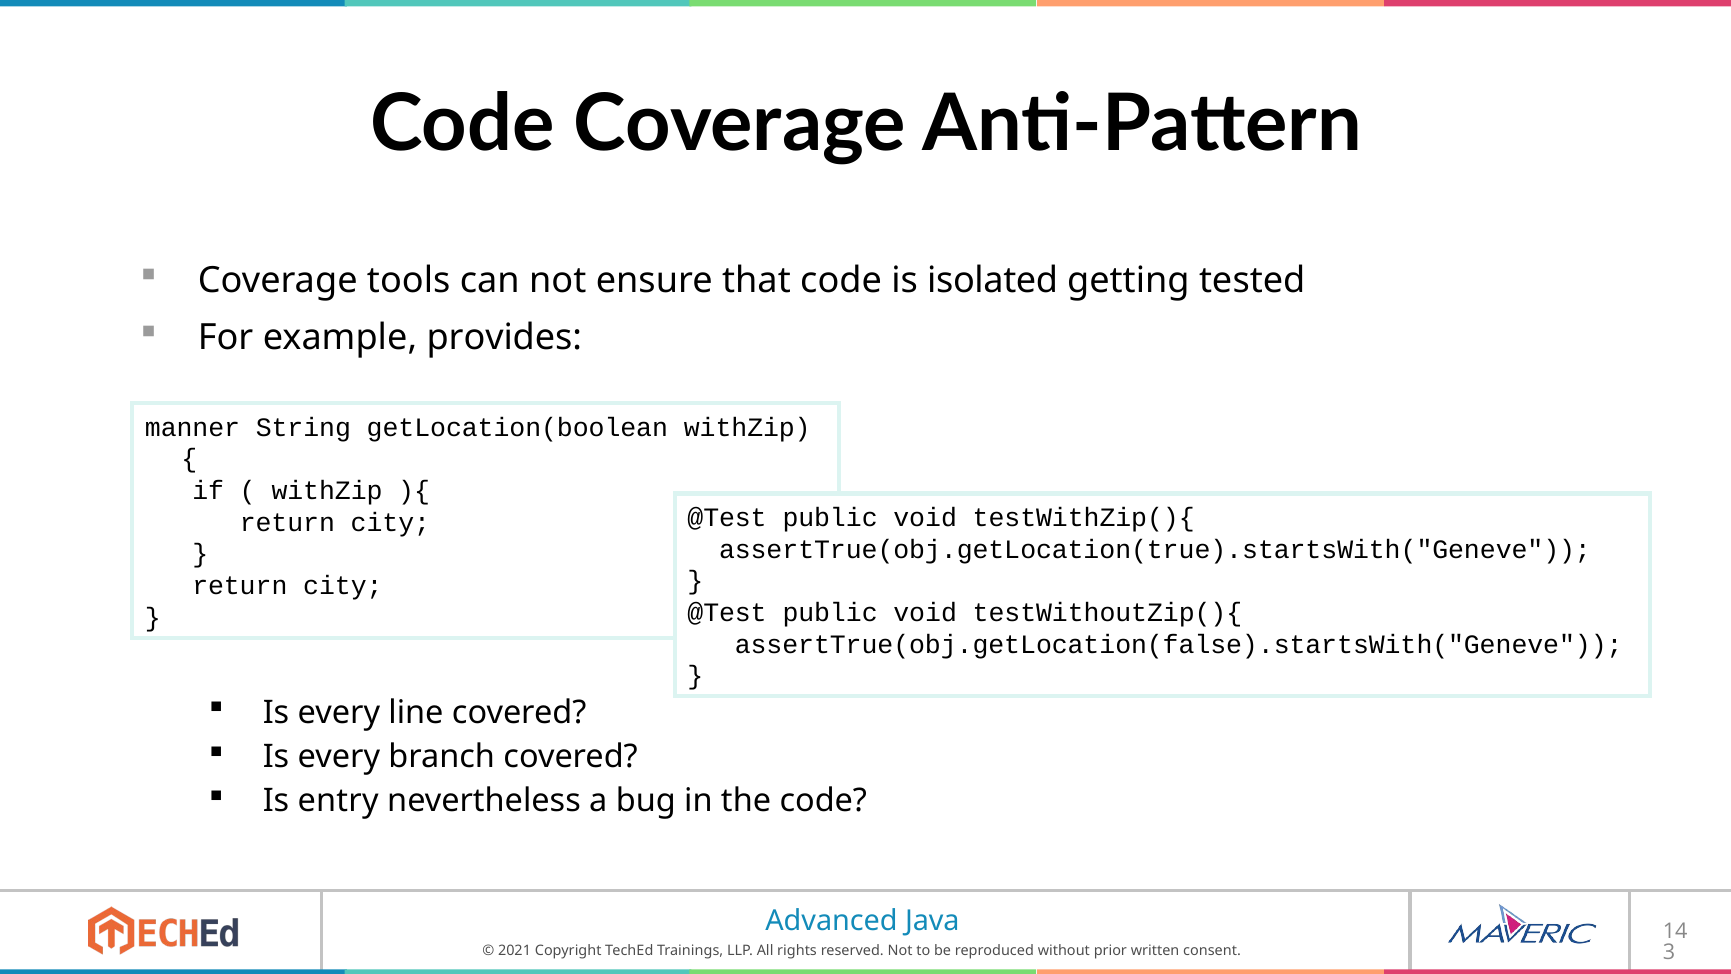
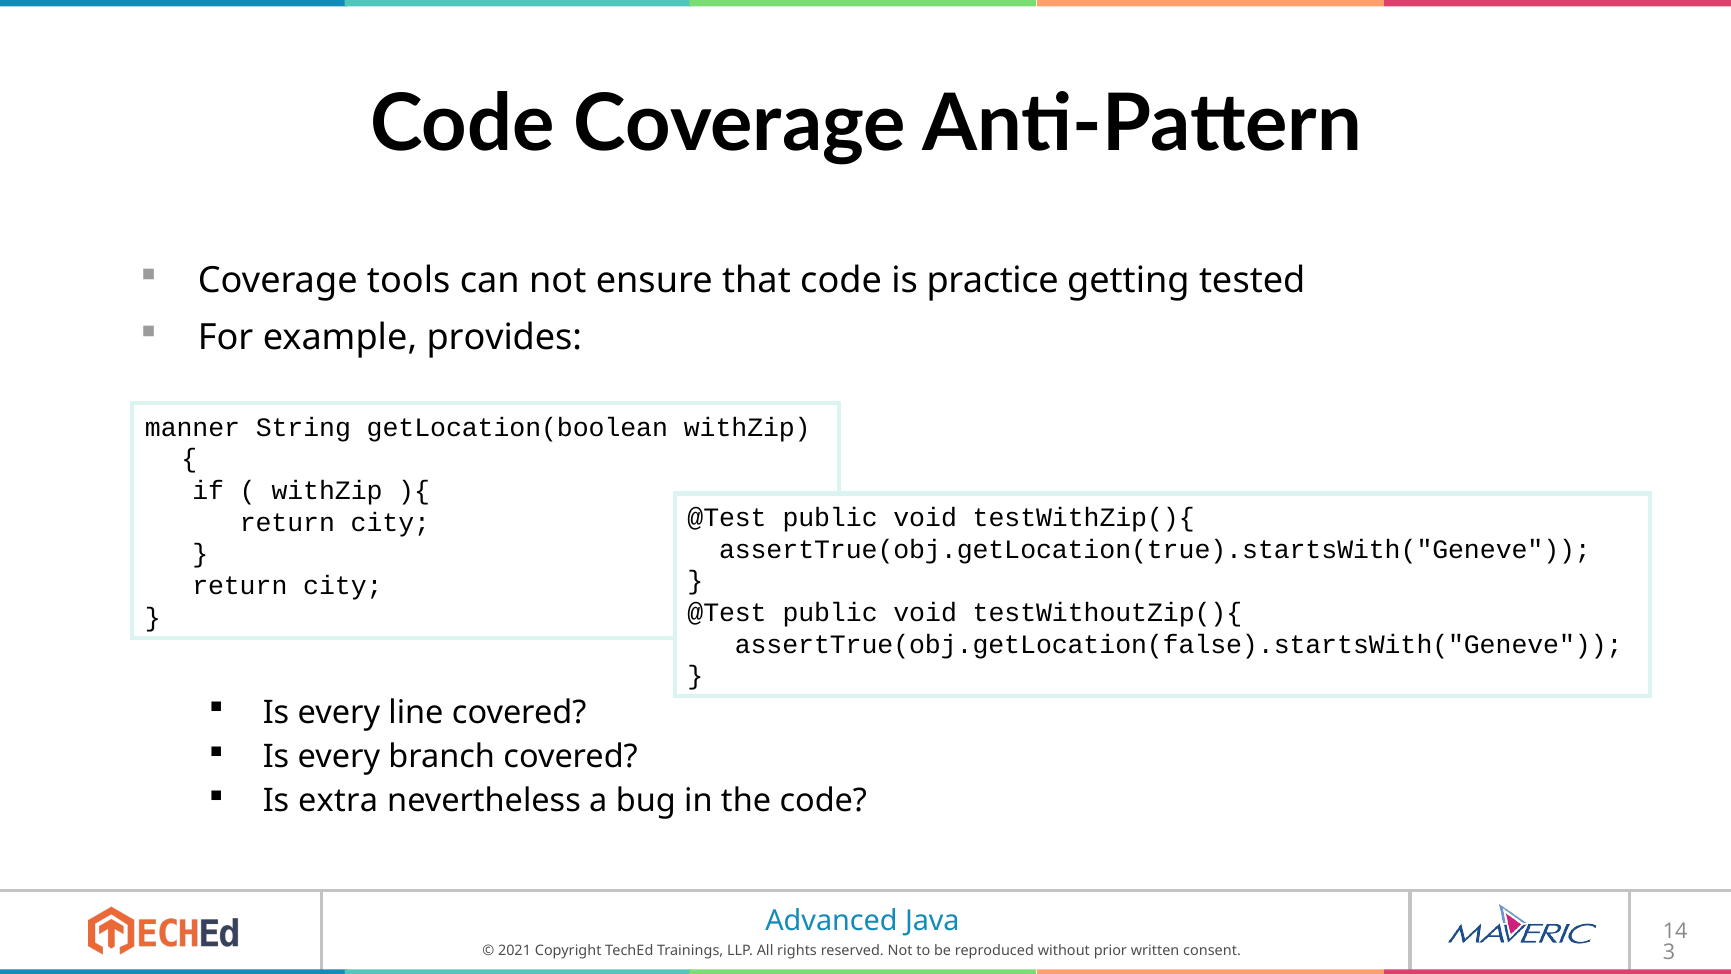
isolated: isolated -> practice
entry: entry -> extra
